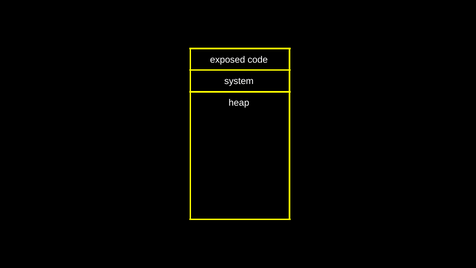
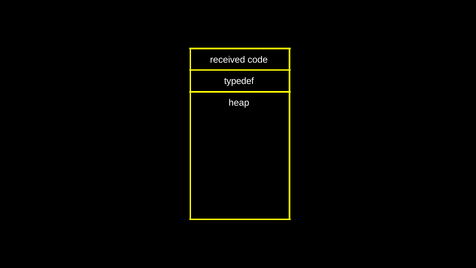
exposed: exposed -> received
system: system -> typedef
